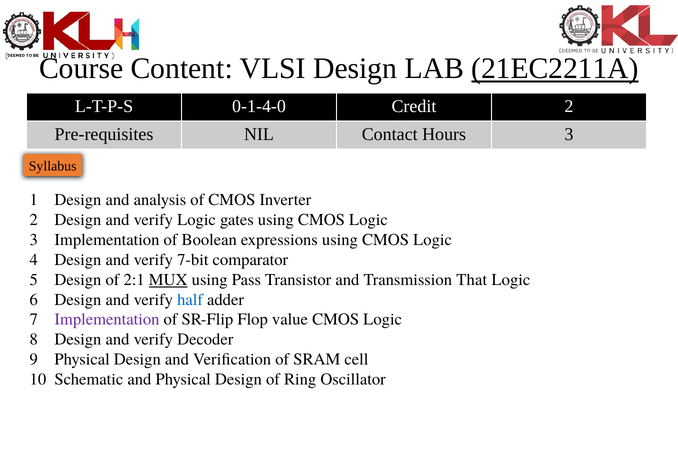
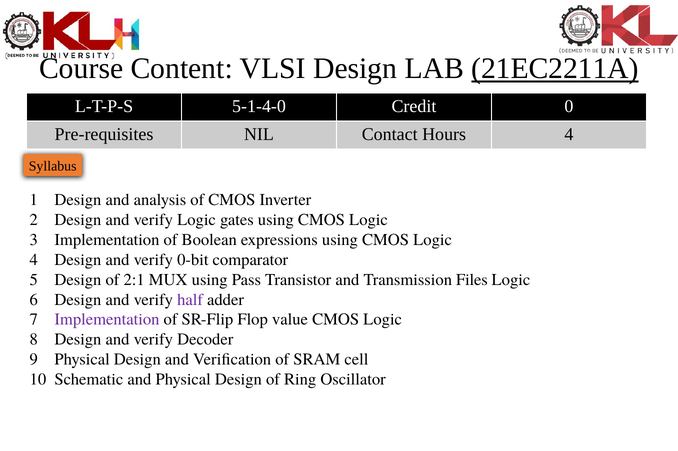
0-1-4-0: 0-1-4-0 -> 5-1-4-0
Credit 2: 2 -> 0
Hours 3: 3 -> 4
7-bit: 7-bit -> 0-bit
MUX underline: present -> none
That: That -> Files
half colour: blue -> purple
